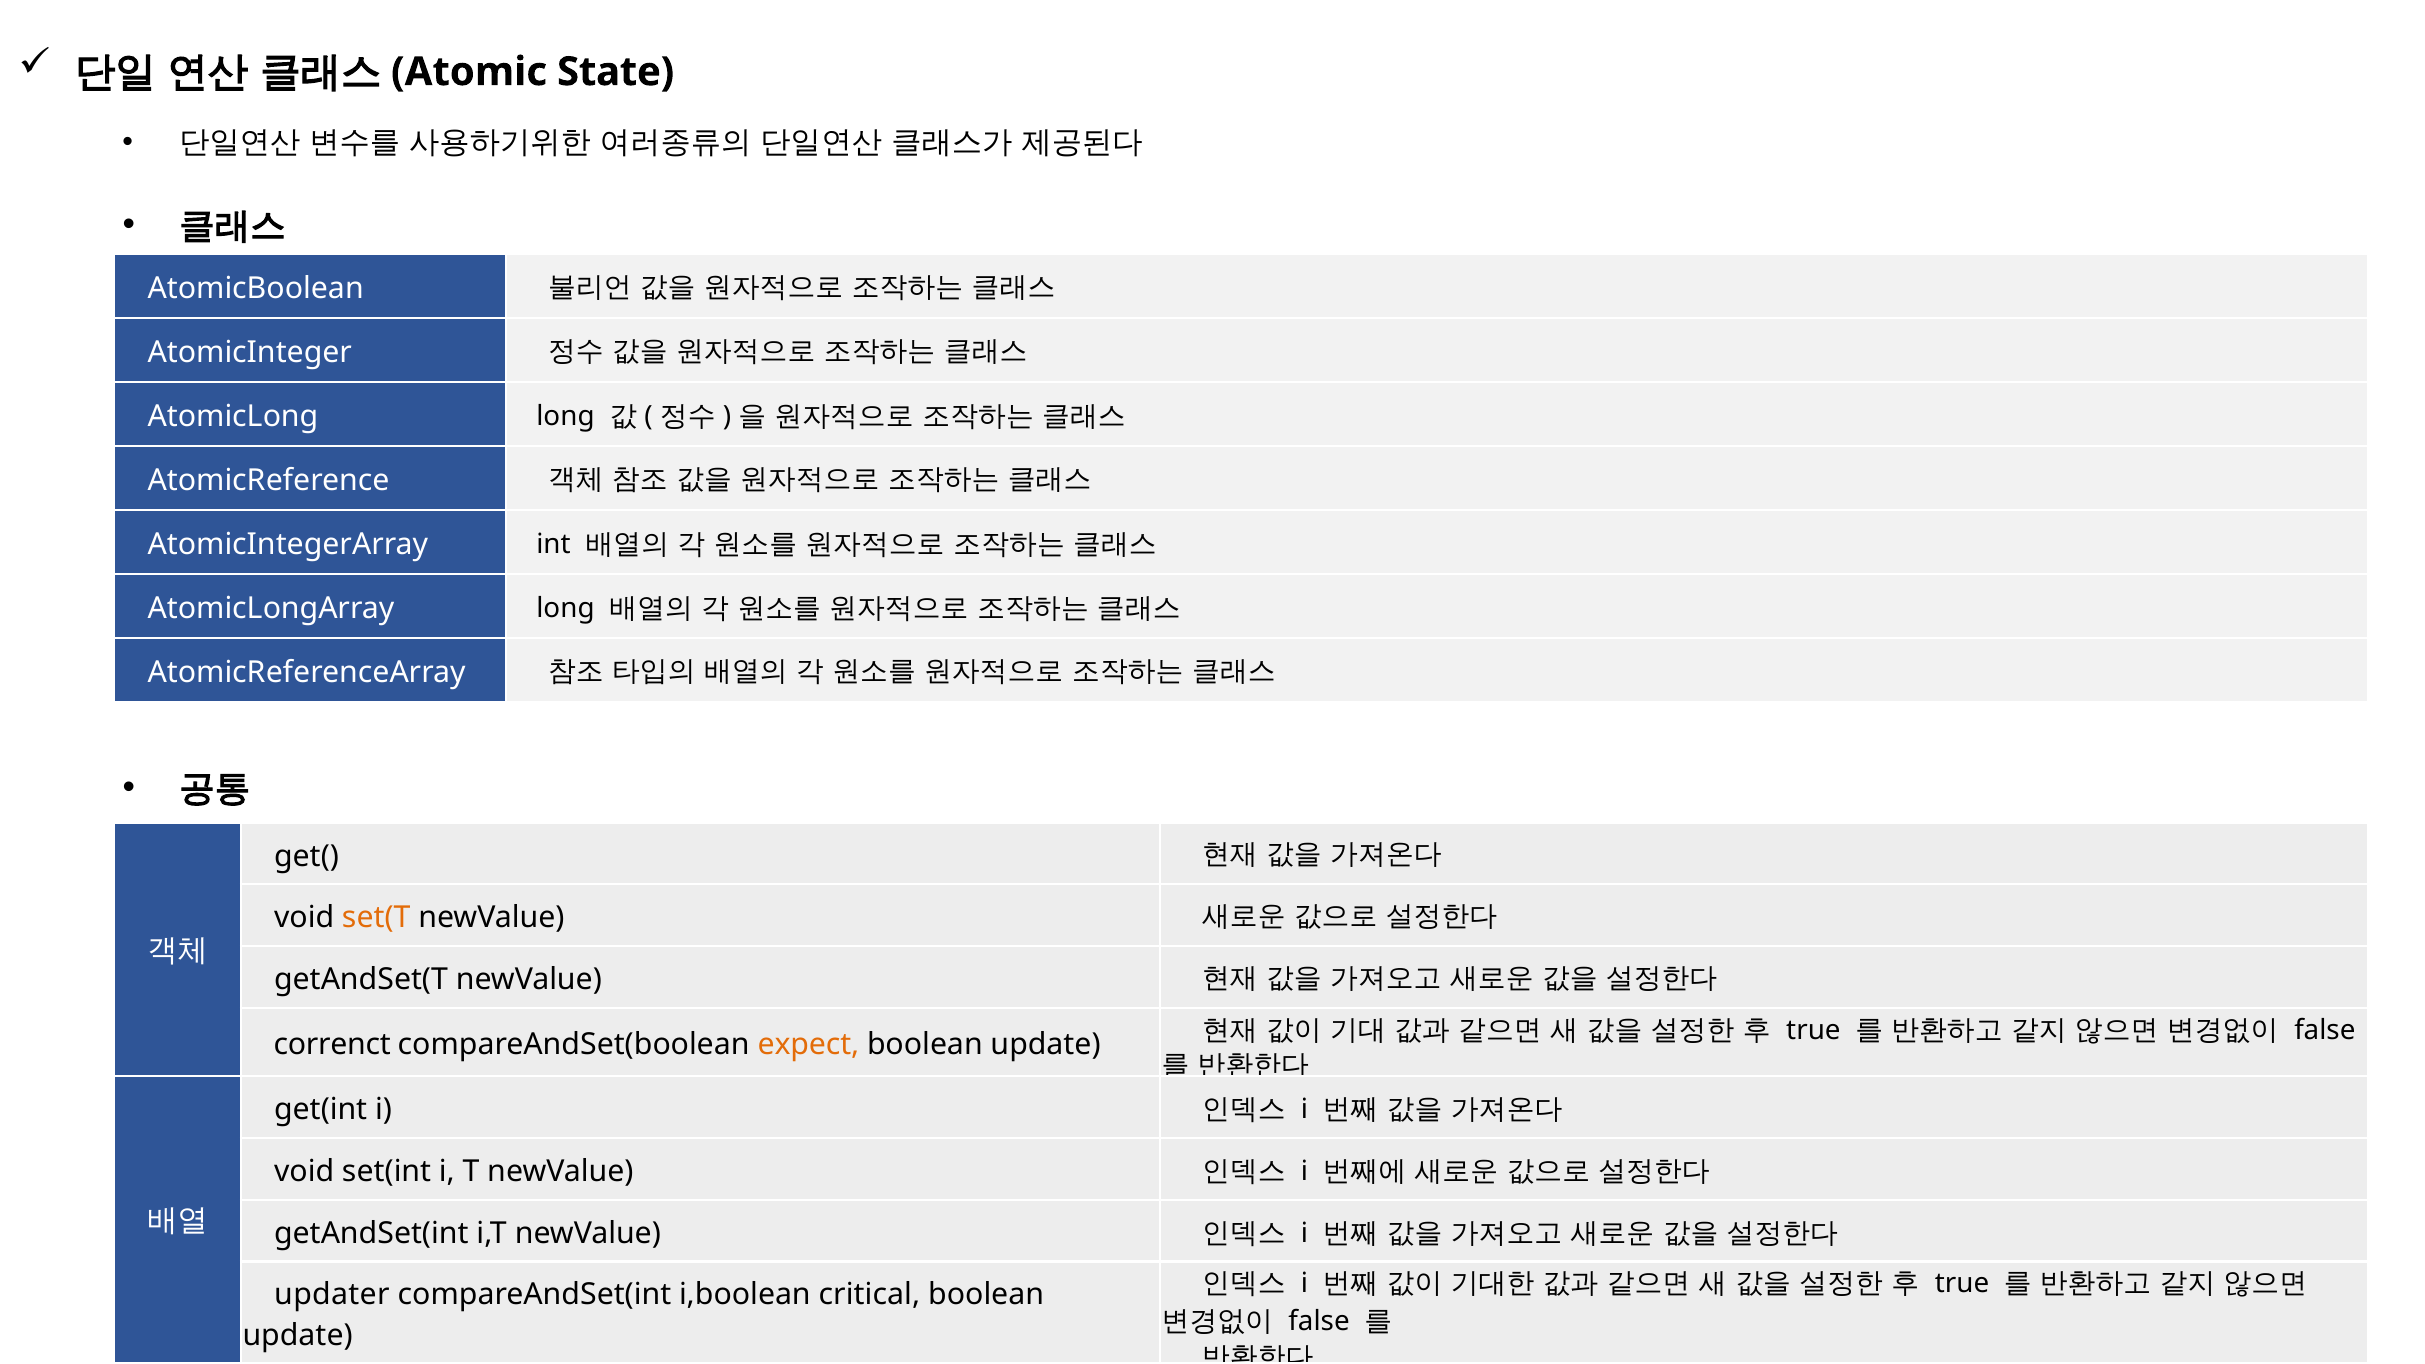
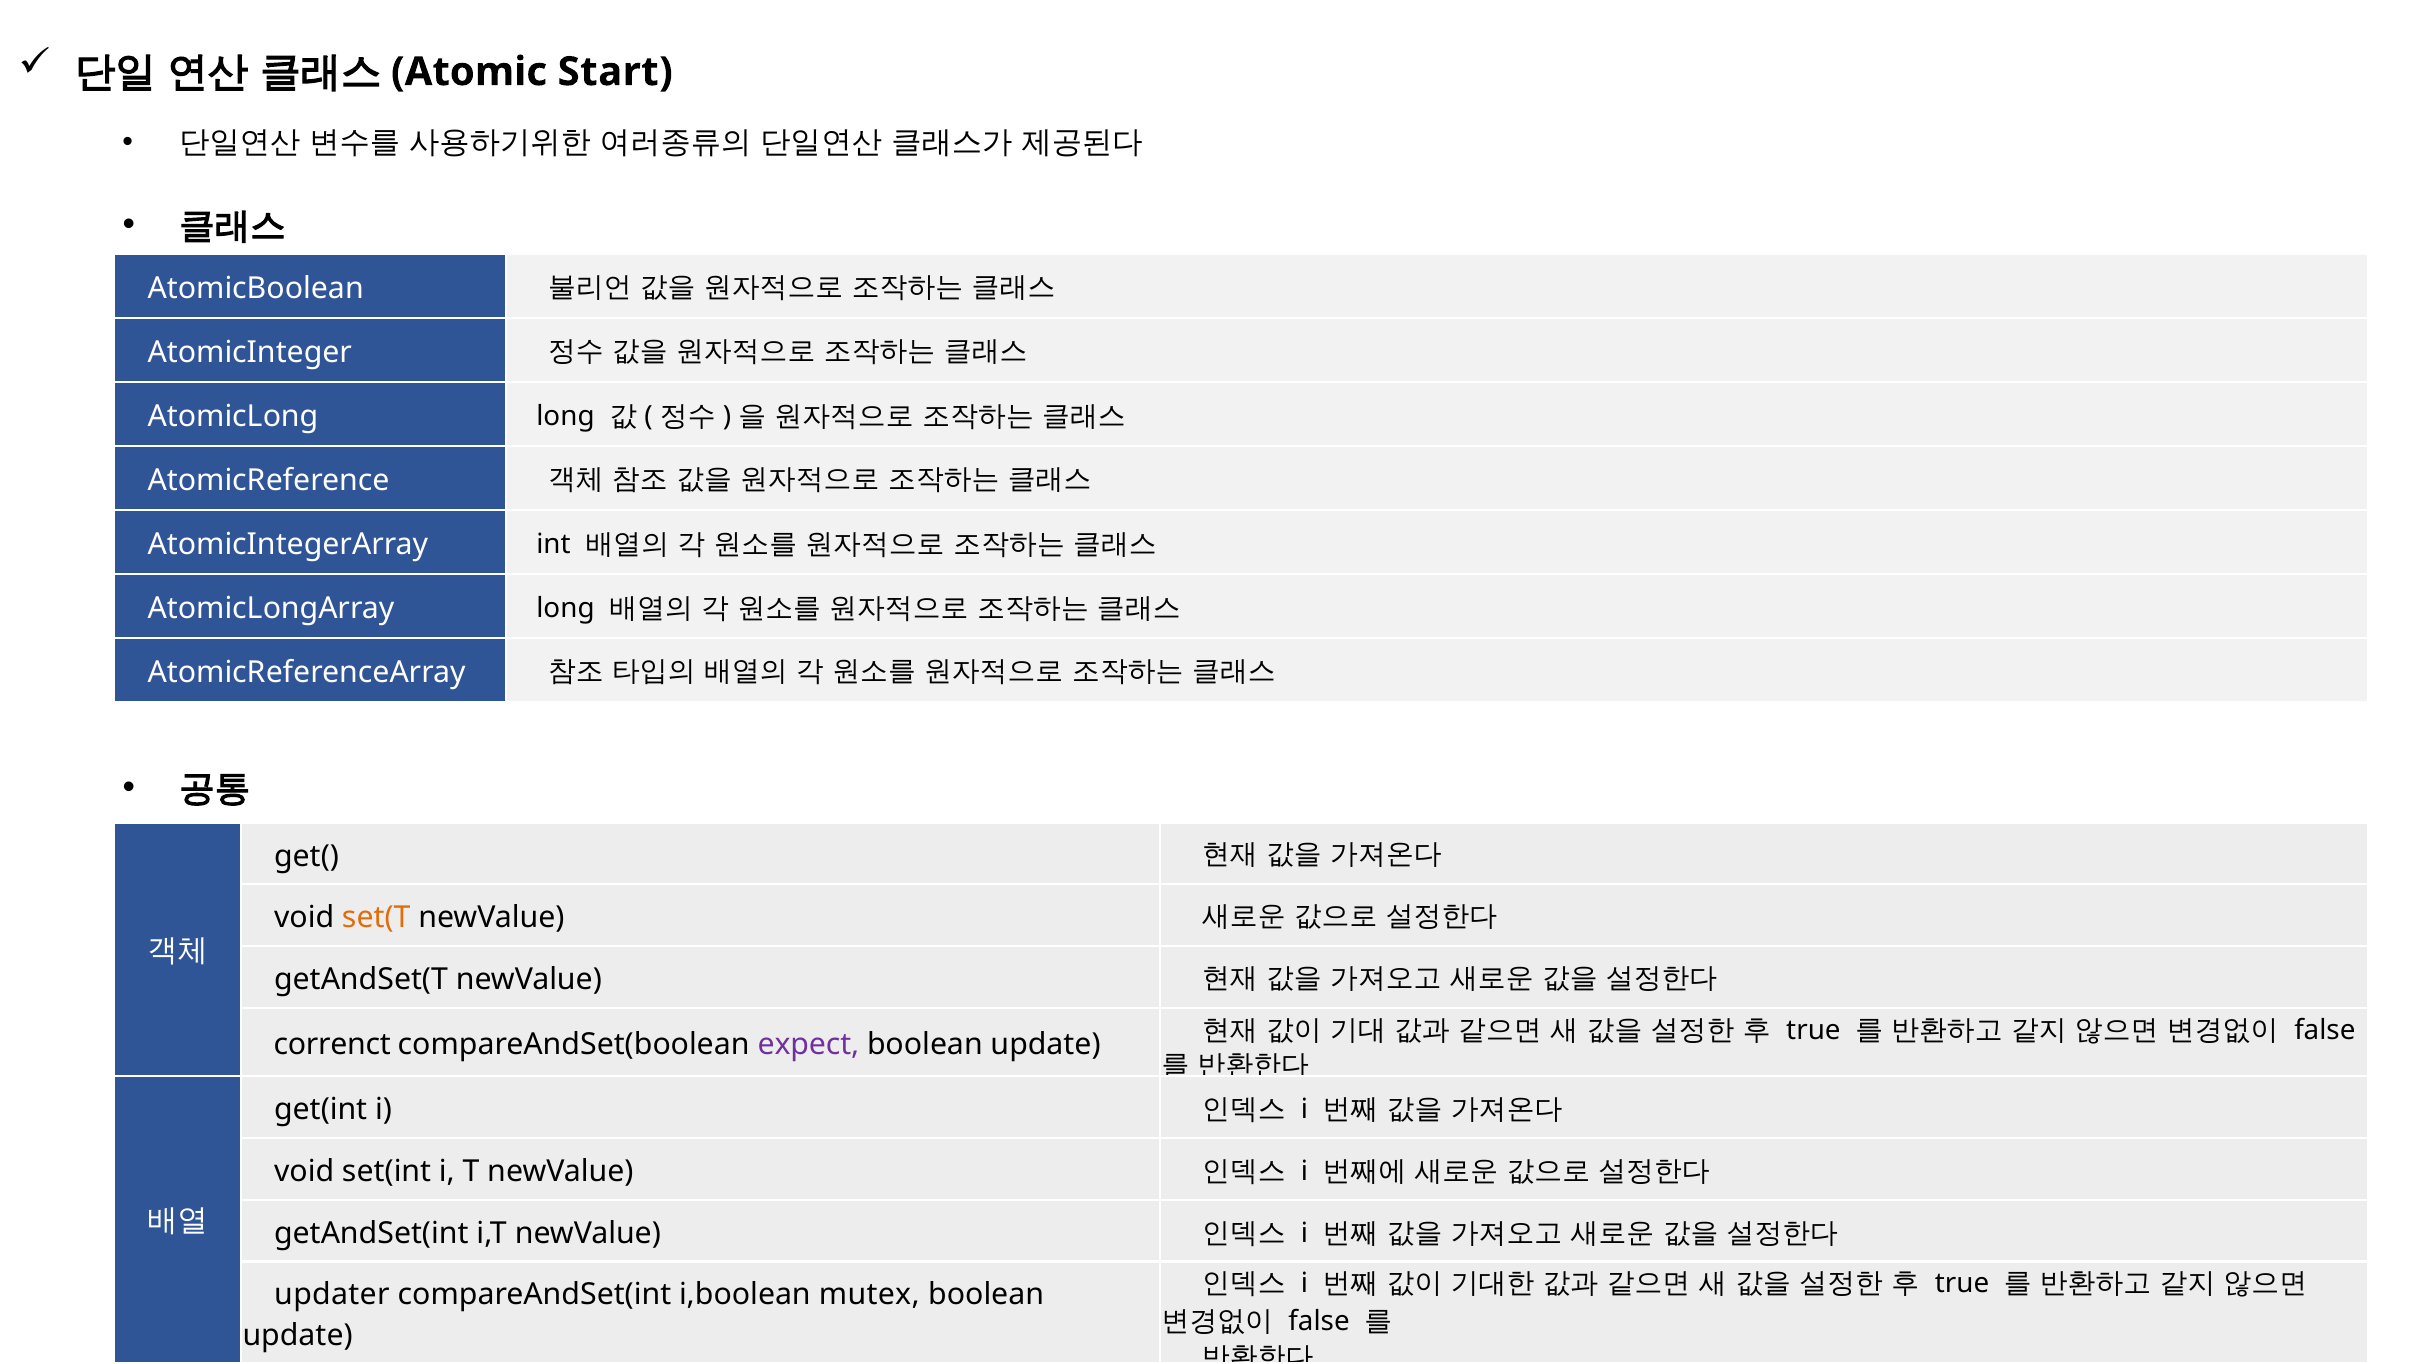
State: State -> Start
expect colour: orange -> purple
critical: critical -> mutex
